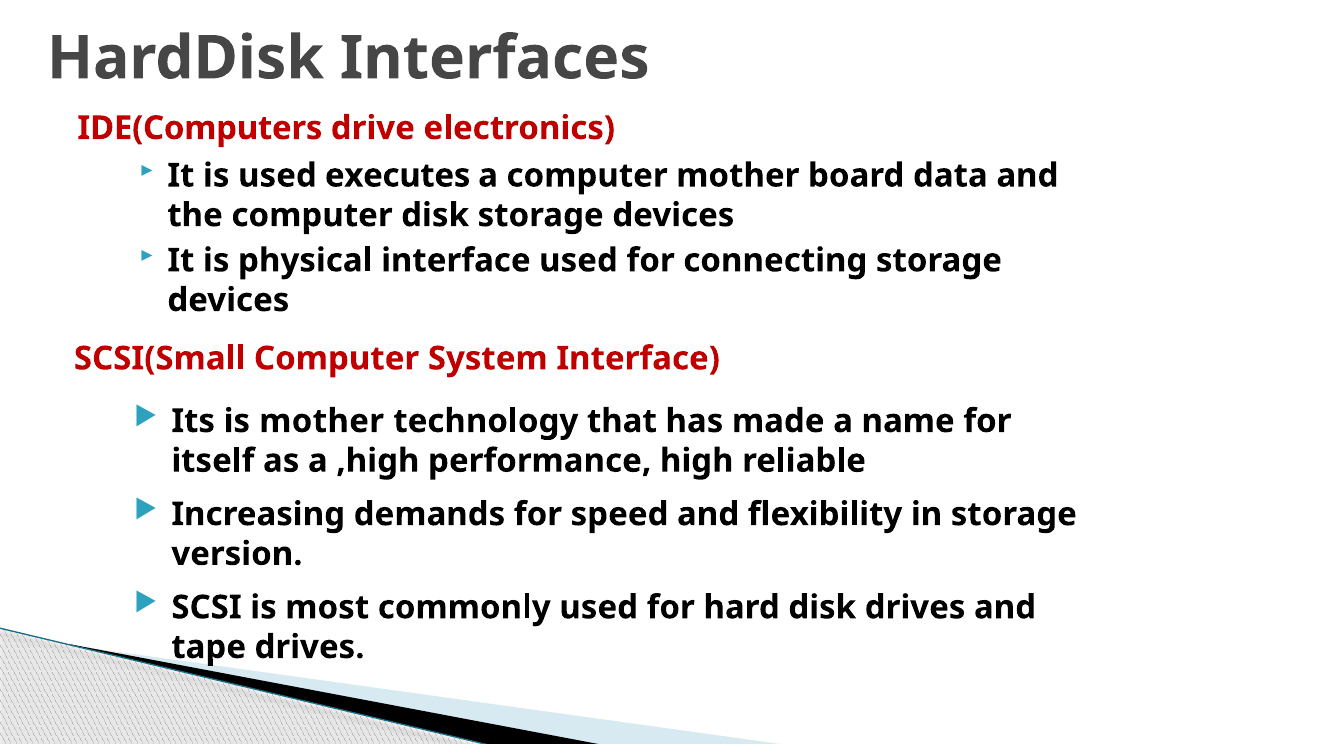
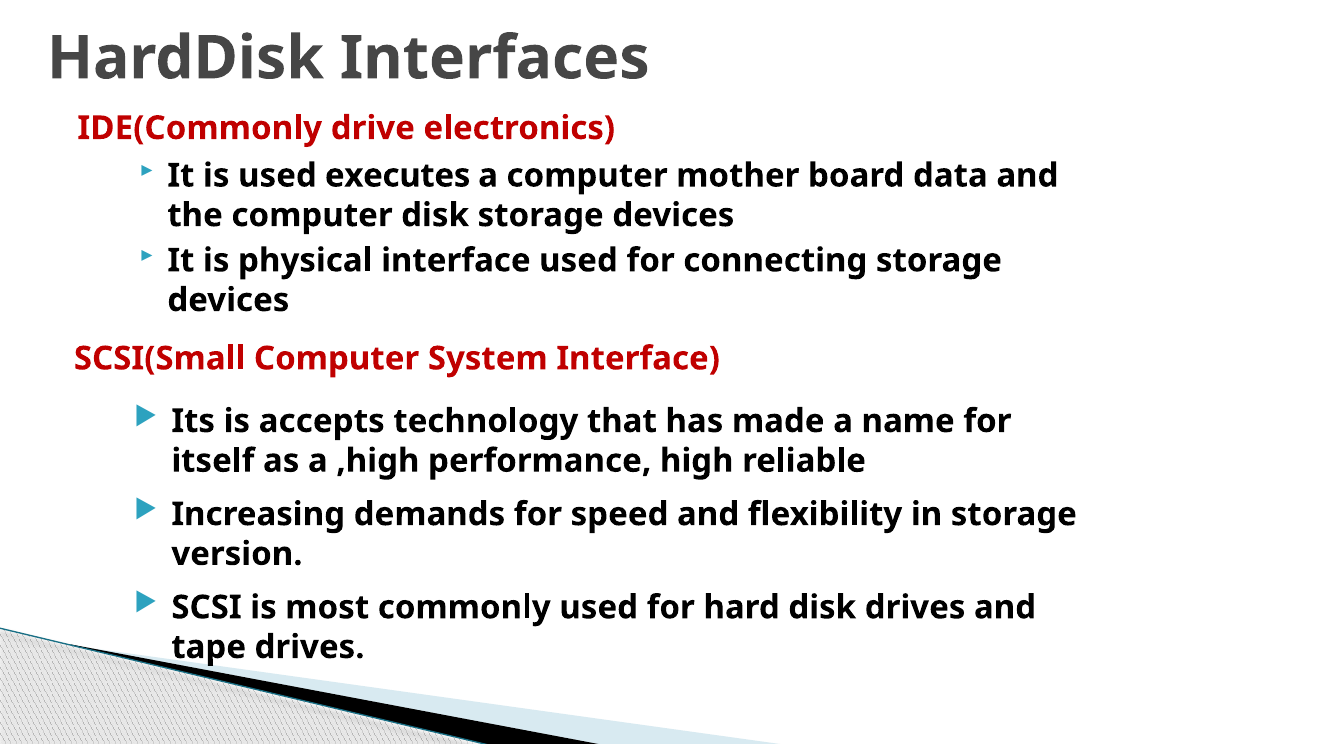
IDE(Computers: IDE(Computers -> IDE(Commonly
is mother: mother -> accepts
